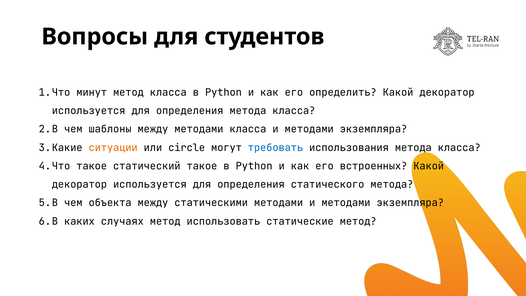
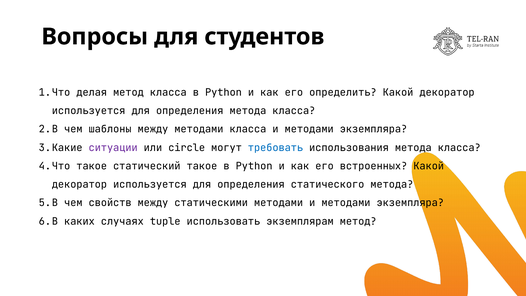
минут: минут -> делая
ситуации colour: orange -> purple
объекта: объекта -> свойств
случаях метод: метод -> tuple
статические: статические -> экземплярам
